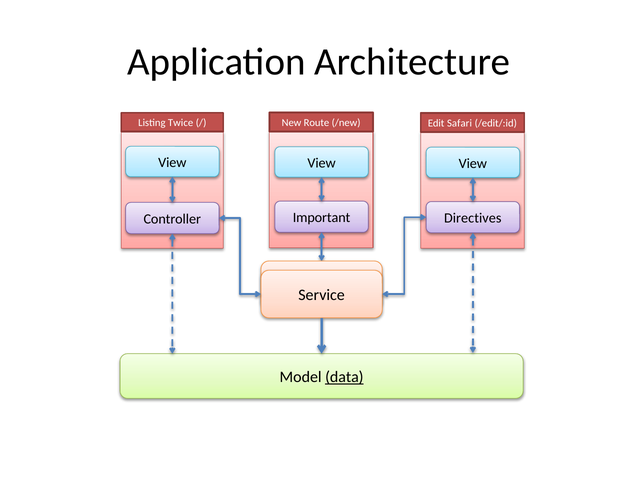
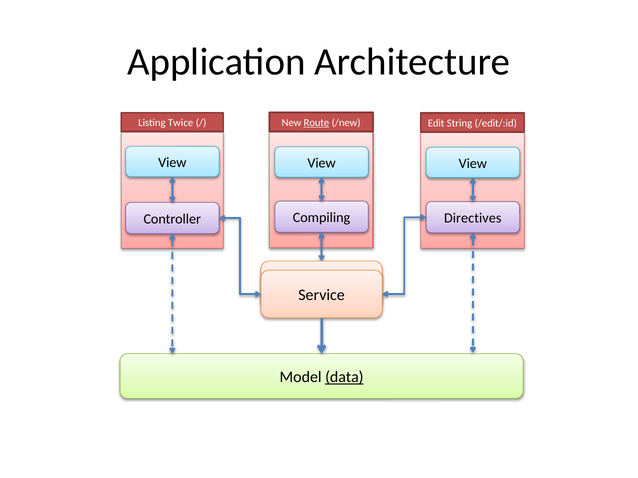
Route underline: none -> present
Safari: Safari -> String
Important: Important -> Compiling
